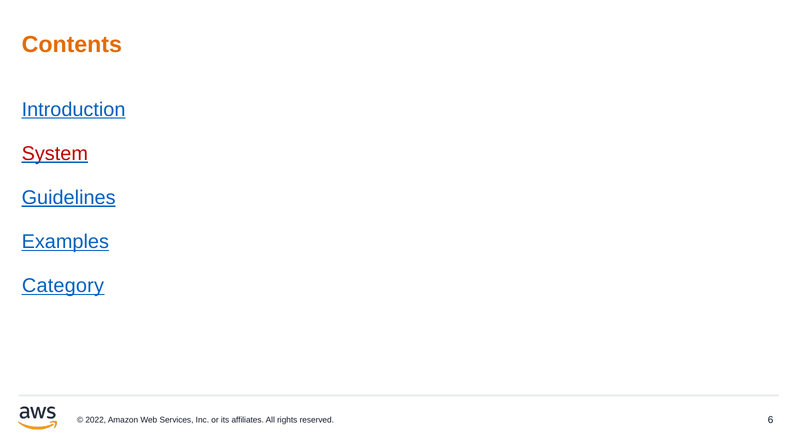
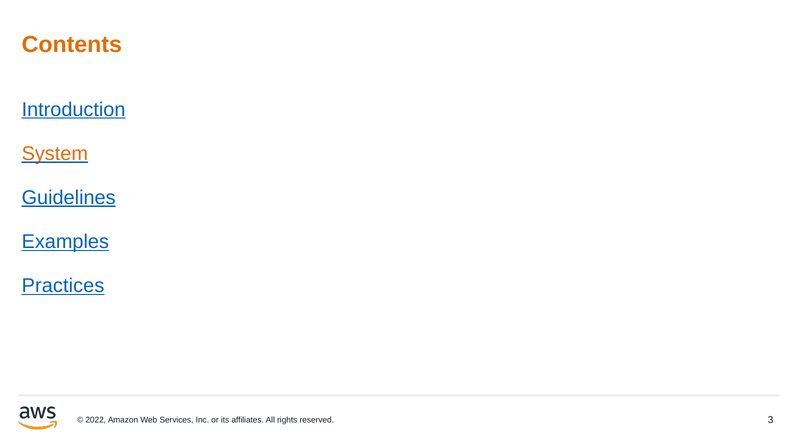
System colour: red -> orange
Category: Category -> Practices
6: 6 -> 3
